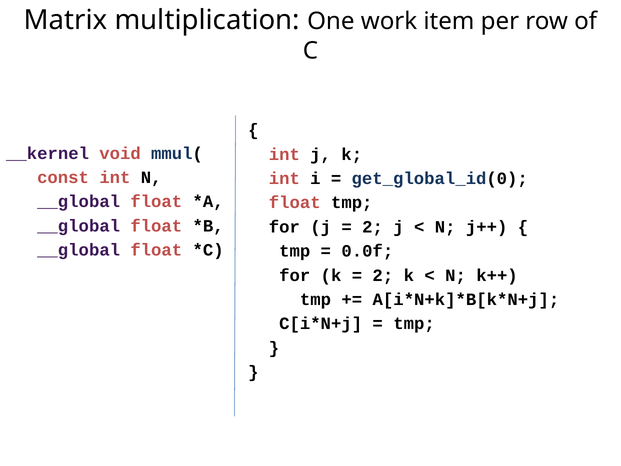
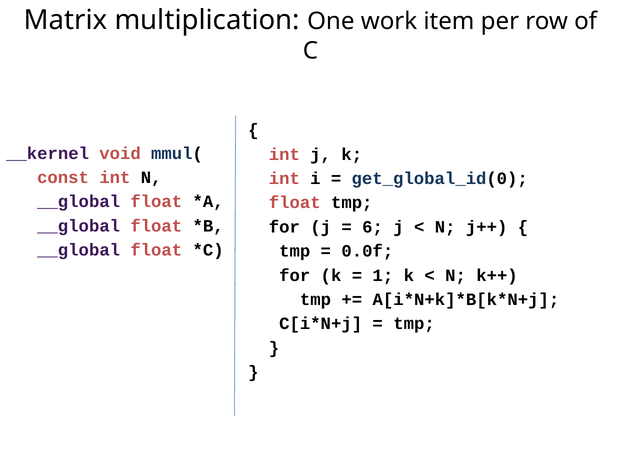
2 at (373, 227): 2 -> 6
2 at (383, 275): 2 -> 1
